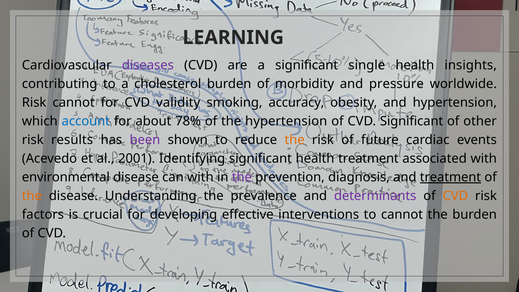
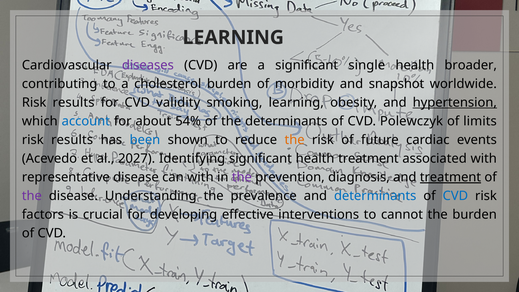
insights: insights -> broader
pressure: pressure -> snapshot
cannot at (74, 102): cannot -> results
smoking accuracy: accuracy -> learning
hypertension at (455, 102) underline: none -> present
78%: 78% -> 54%
the hypertension: hypertension -> determinants
CVD Significant: Significant -> Polewczyk
other: other -> limits
been colour: purple -> blue
2001: 2001 -> 2027
environmental: environmental -> representative
the at (32, 196) colour: orange -> purple
determinants at (375, 196) colour: purple -> blue
CVD at (455, 196) colour: orange -> blue
